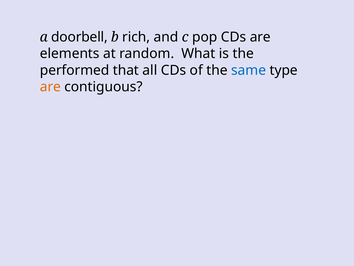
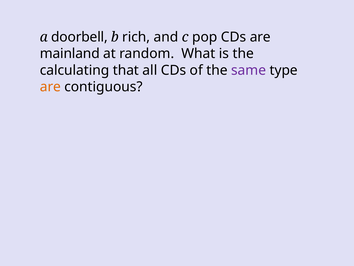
elements: elements -> mainland
performed: performed -> calculating
same colour: blue -> purple
